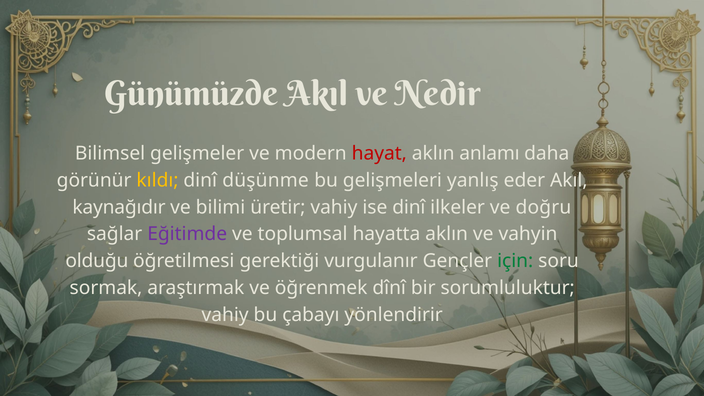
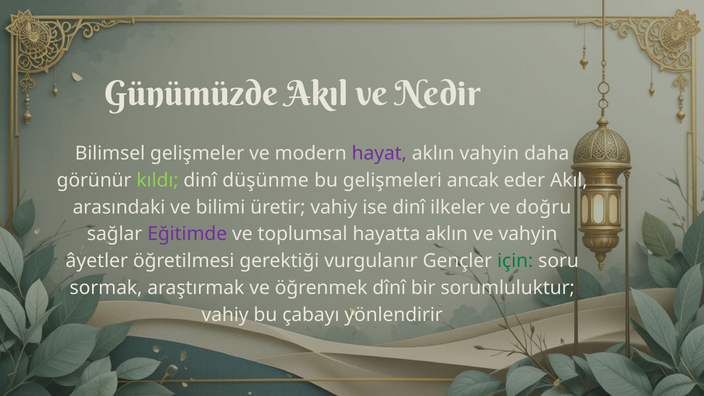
hayat colour: red -> purple
aklın anlamı: anlamı -> vahyin
kıldı colour: yellow -> light green
yanlış: yanlış -> ancak
kaynağıdır: kaynağıdır -> arasındaki
olduğu: olduğu -> âyetler
